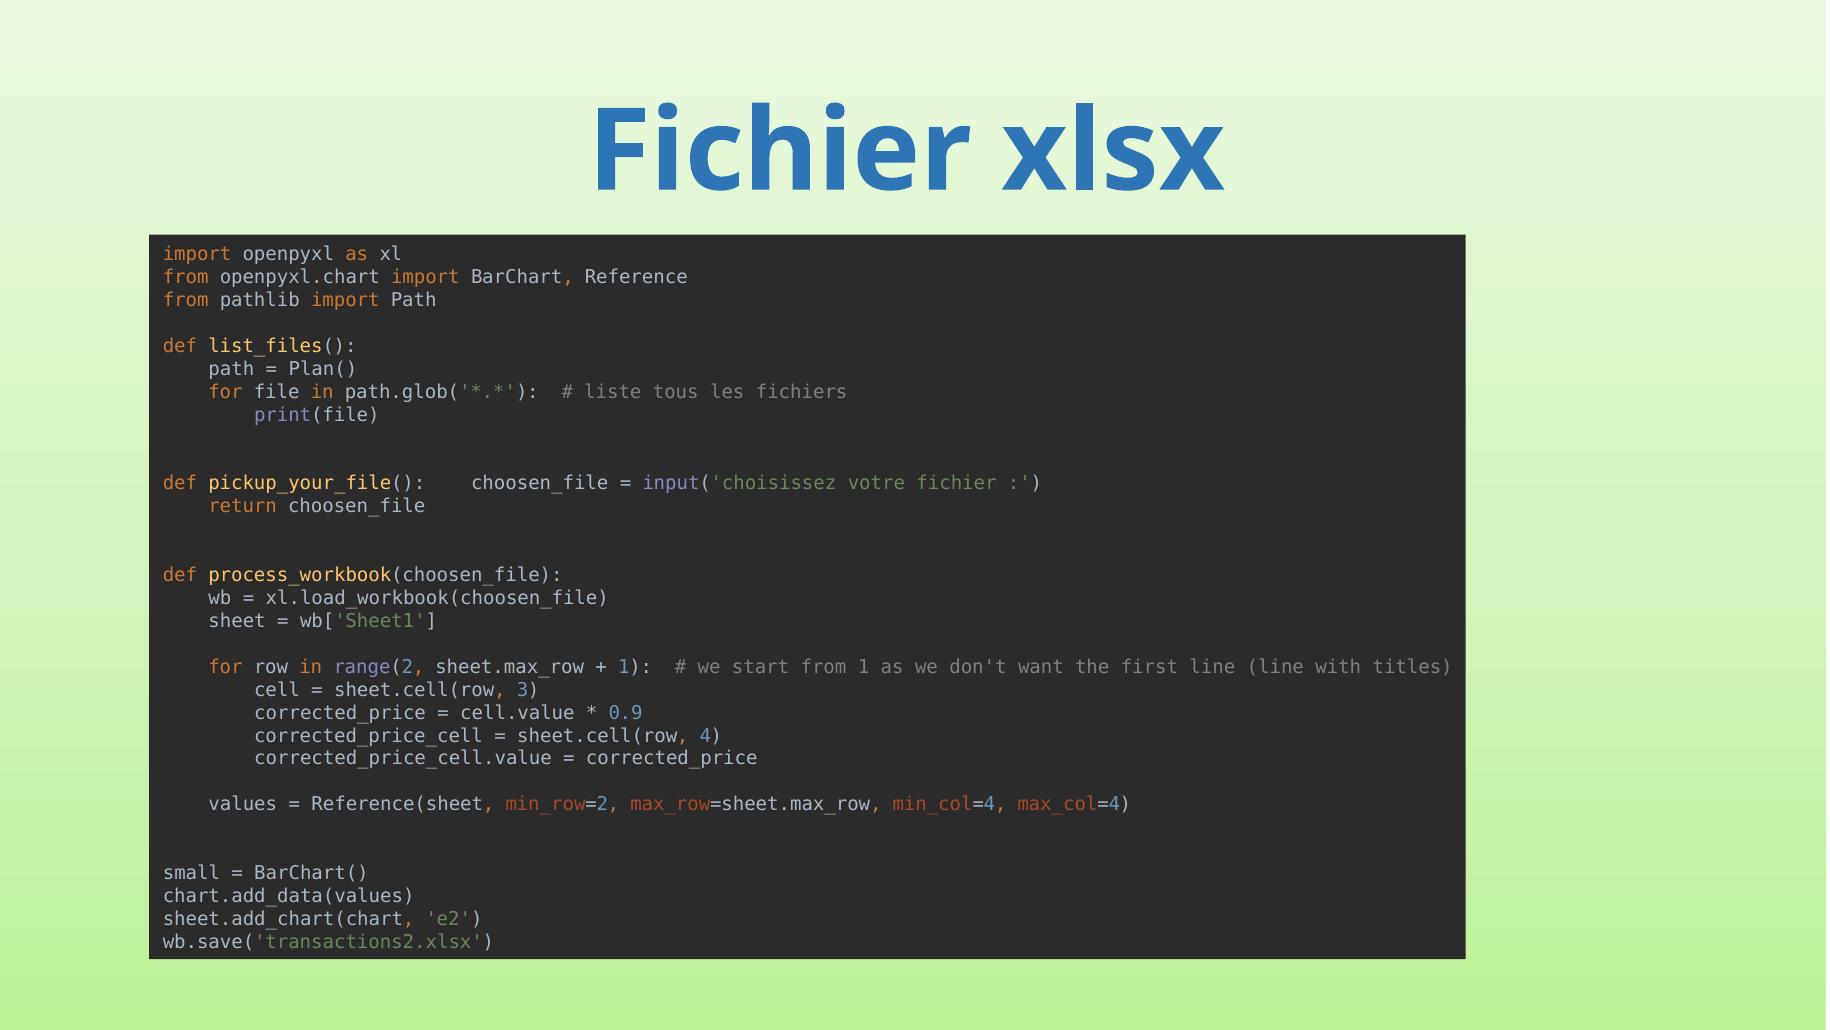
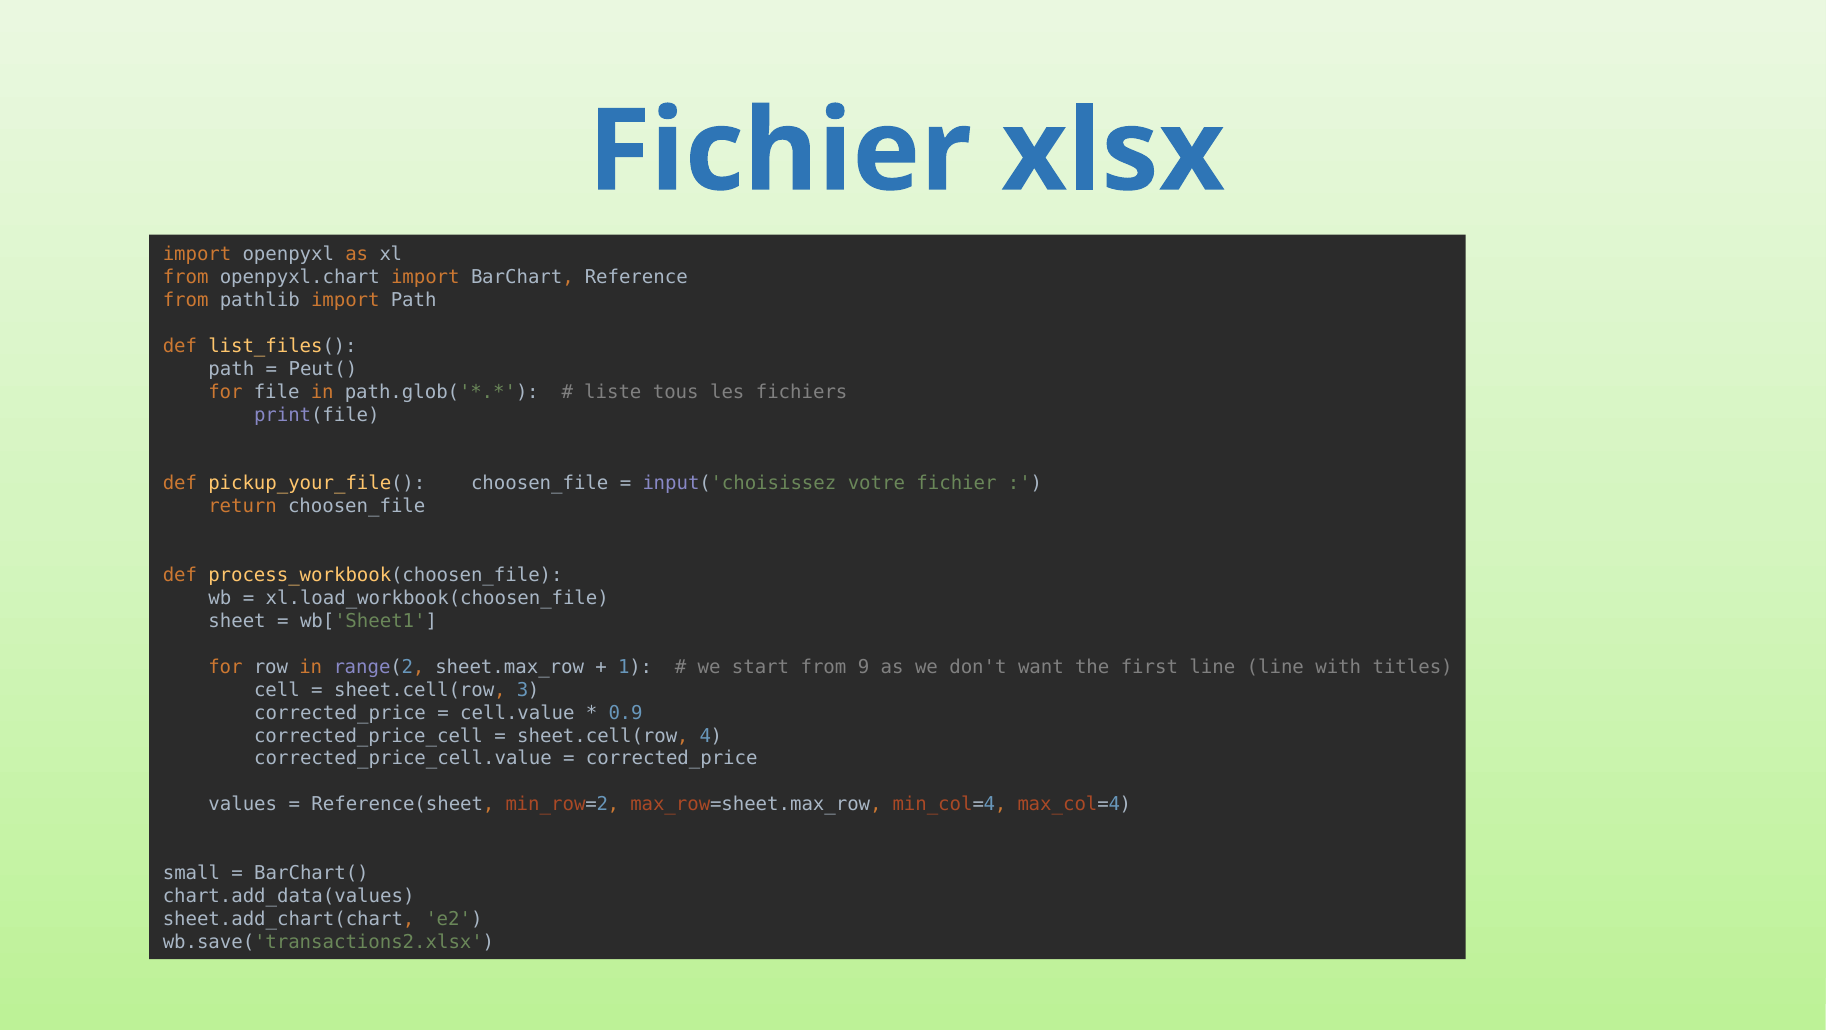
Plan(: Plan( -> Peut(
from 1: 1 -> 9
